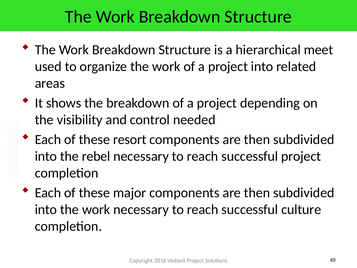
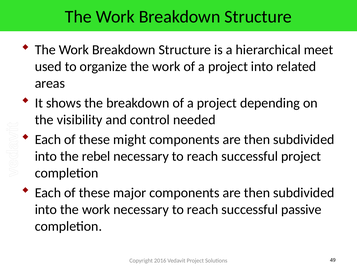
resort: resort -> might
culture: culture -> passive
